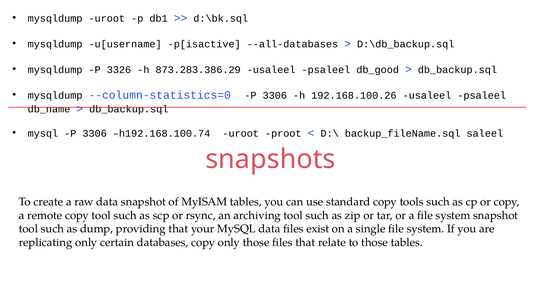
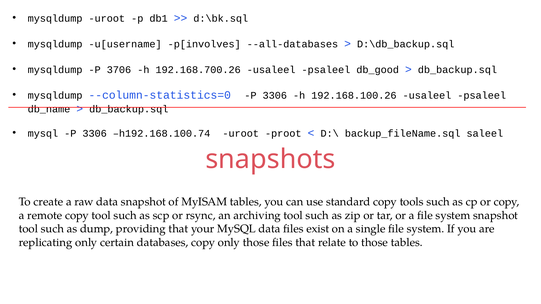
p[isactive: p[isactive -> p[involves
3326: 3326 -> 3706
873.283.386.29: 873.283.386.29 -> 192.168.700.26
